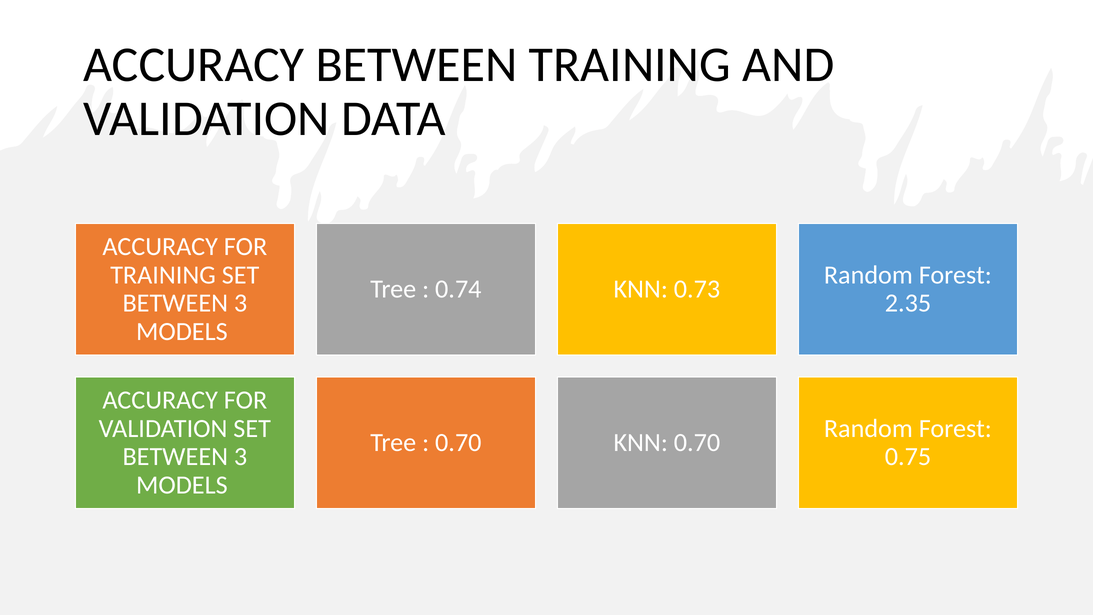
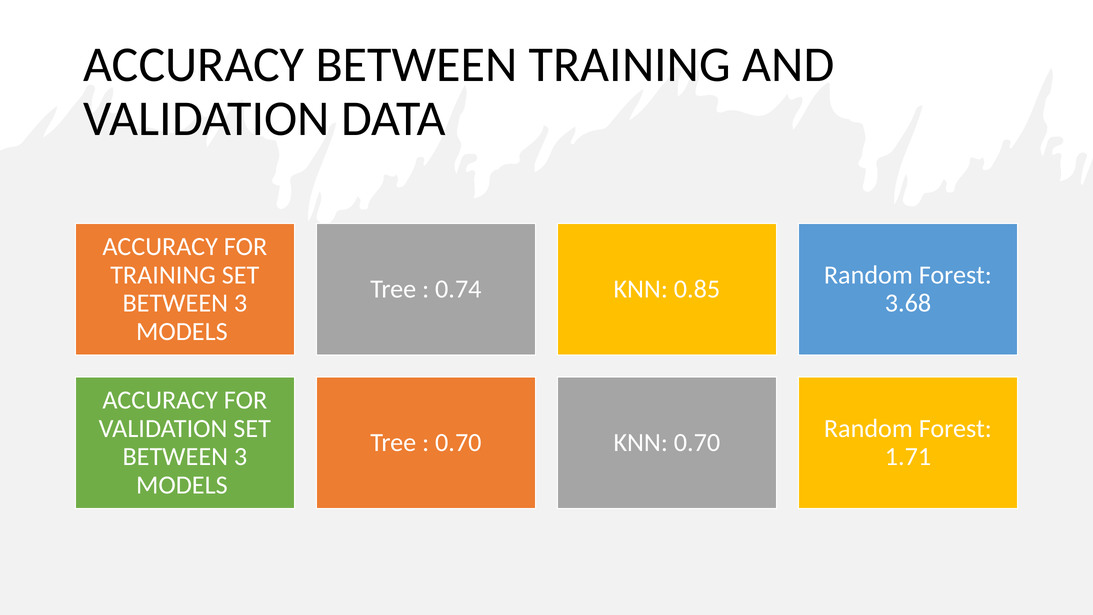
0.73: 0.73 -> 0.85
2.35: 2.35 -> 3.68
0.75: 0.75 -> 1.71
